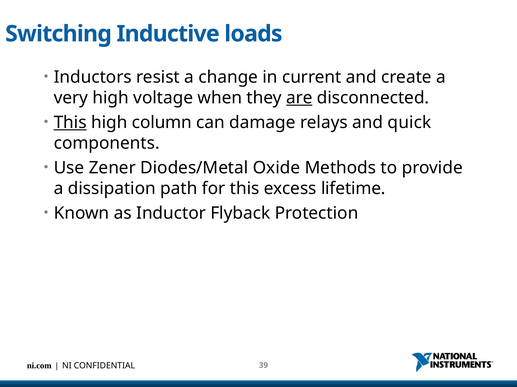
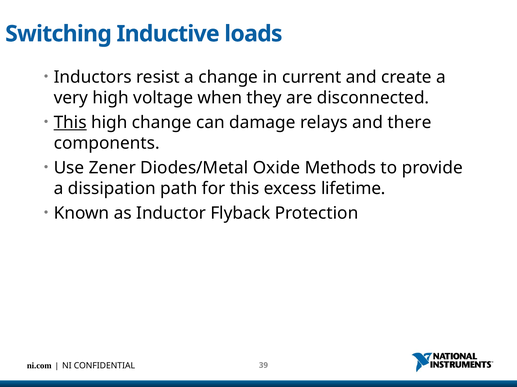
are underline: present -> none
high column: column -> change
quick: quick -> there
